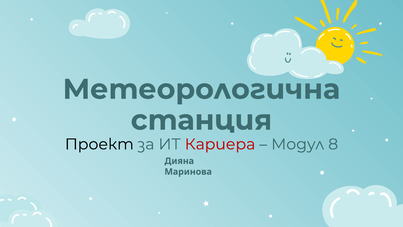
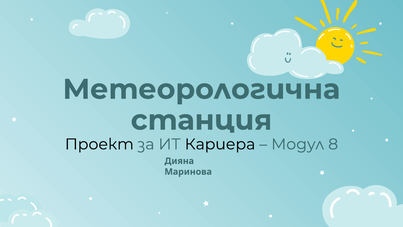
Кариера colour: red -> black
